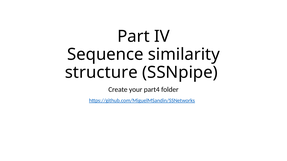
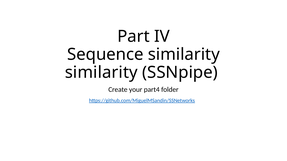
structure at (101, 73): structure -> similarity
